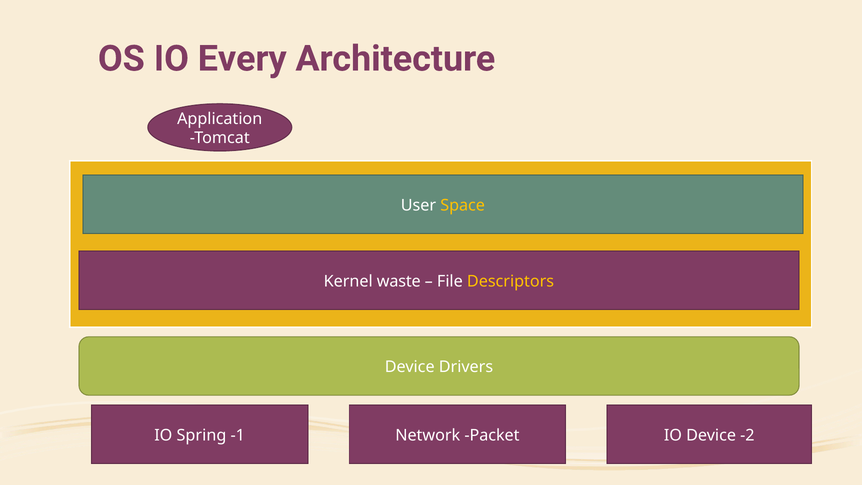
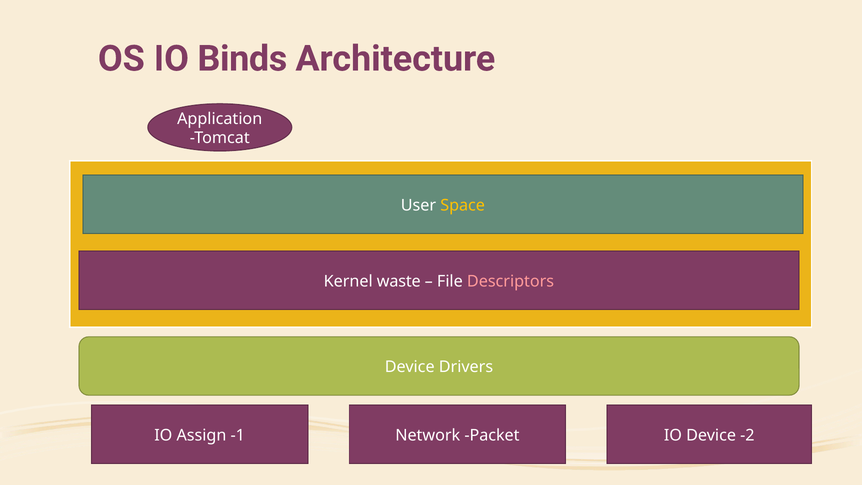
Every: Every -> Binds
Descriptors colour: yellow -> pink
Spring: Spring -> Assign
